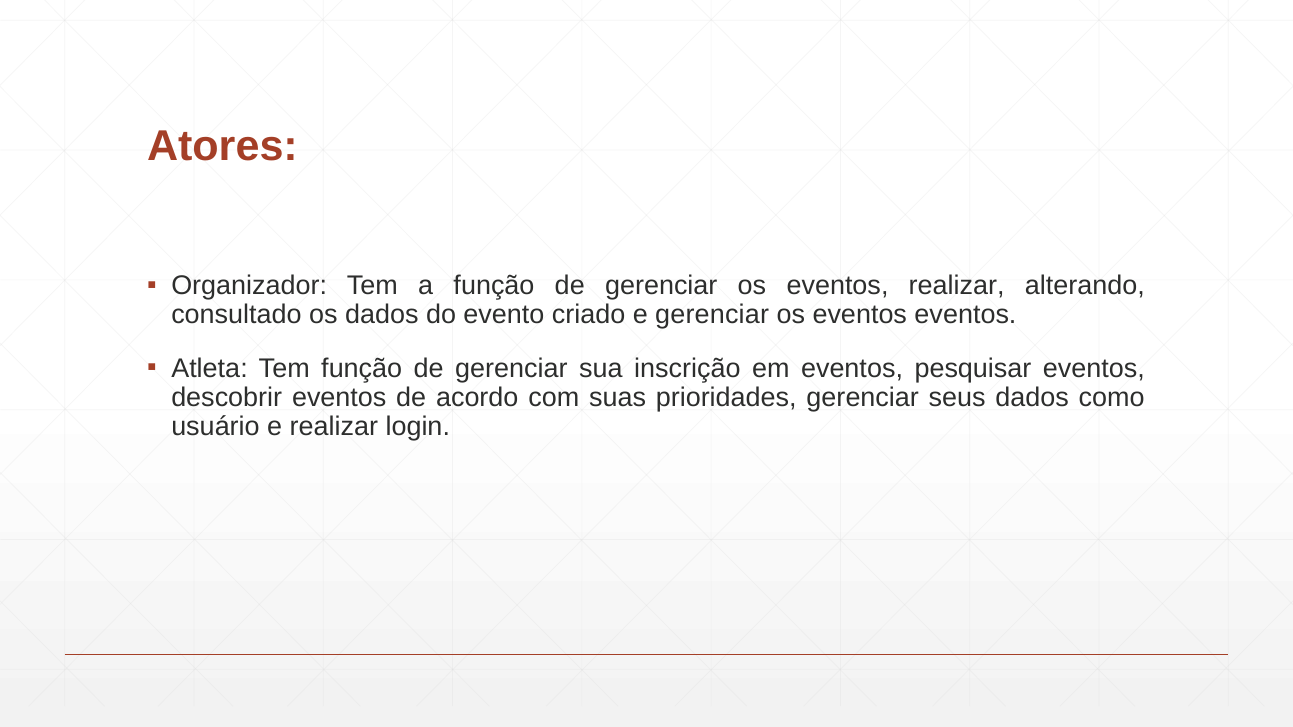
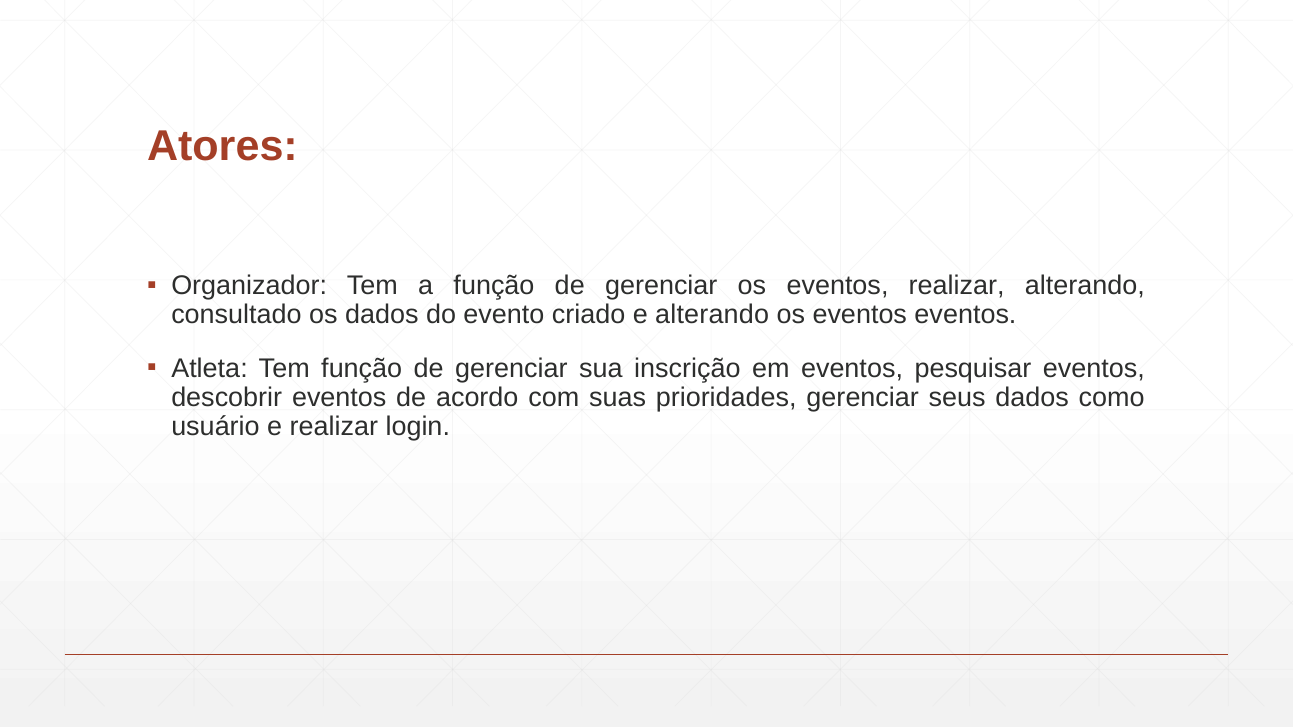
e gerenciar: gerenciar -> alterando
